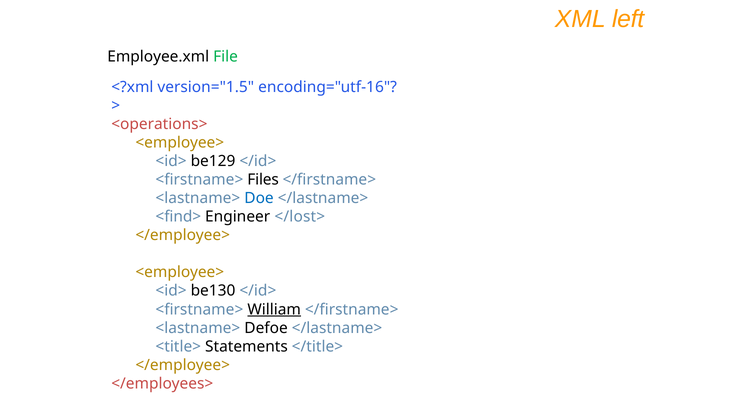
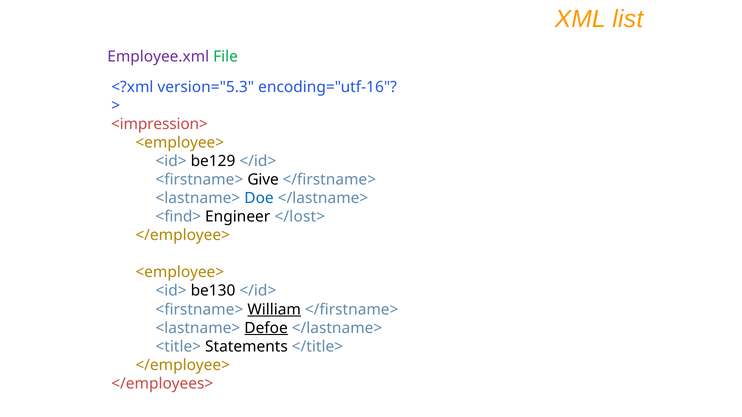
left: left -> list
Employee.xml colour: black -> purple
version="1.5: version="1.5 -> version="5.3
<operations>: <operations> -> <impression>
Files: Files -> Give
Defoe underline: none -> present
